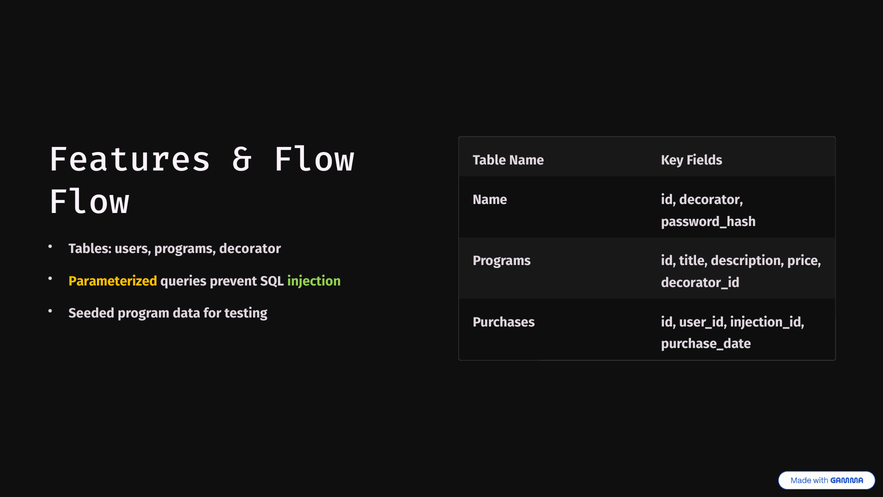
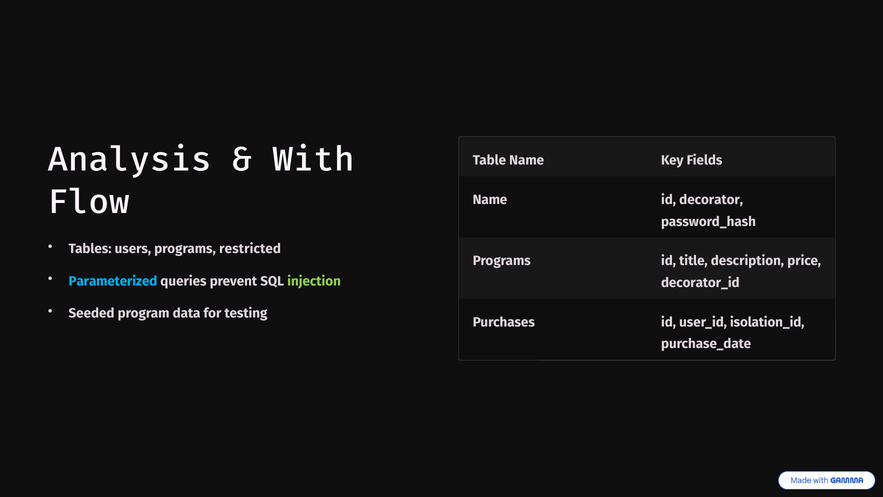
Features: Features -> Analysis
Flow at (314, 159): Flow -> With
programs decorator: decorator -> restricted
Parameterized colour: yellow -> light blue
injection_id: injection_id -> isolation_id
